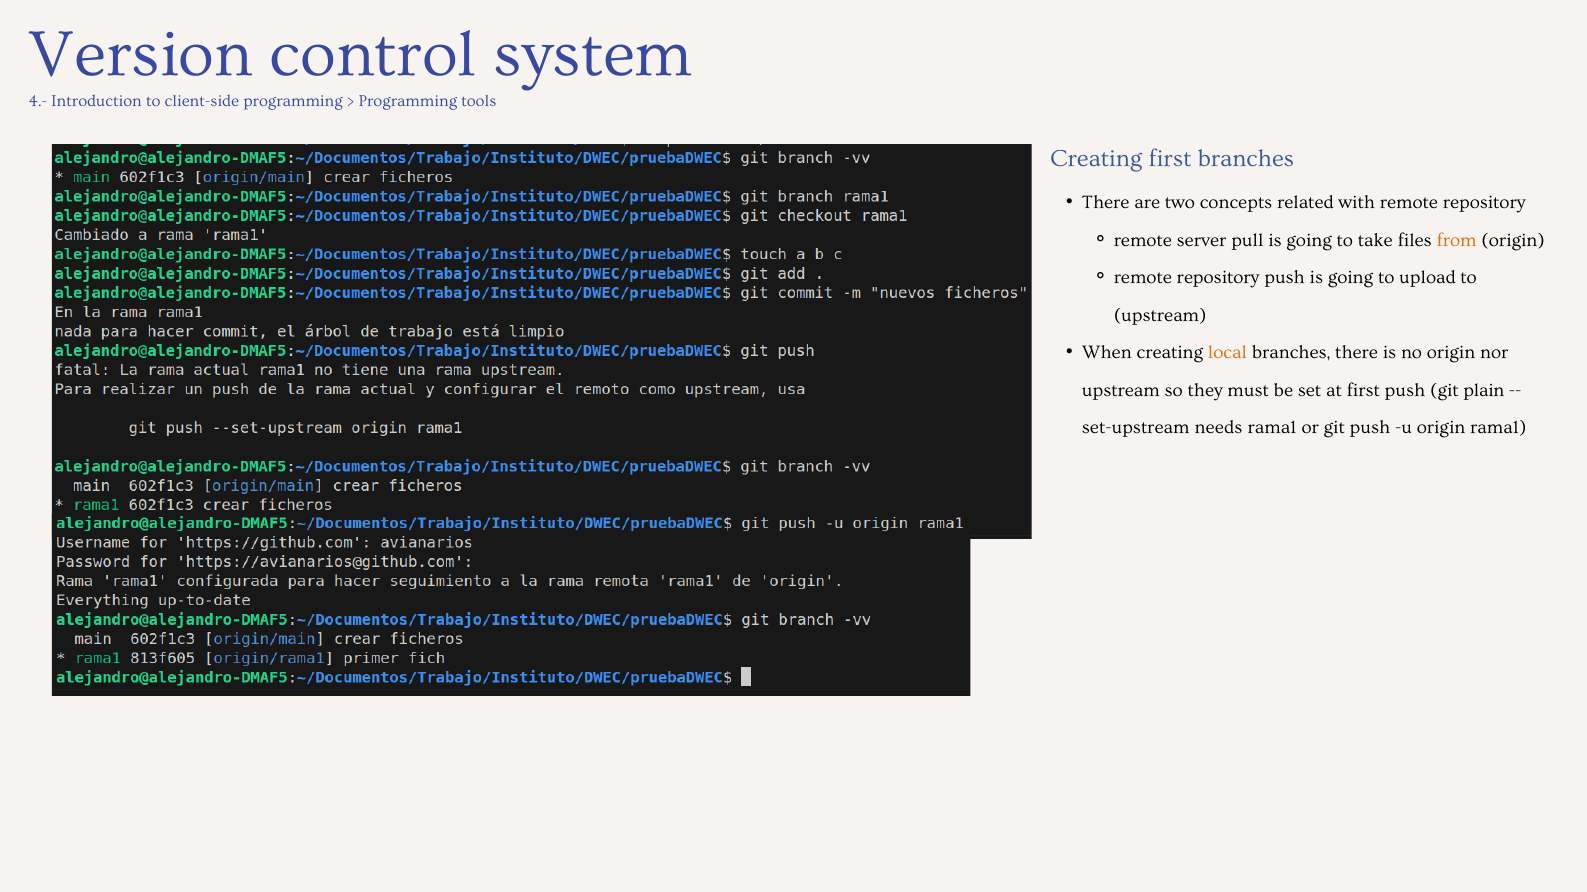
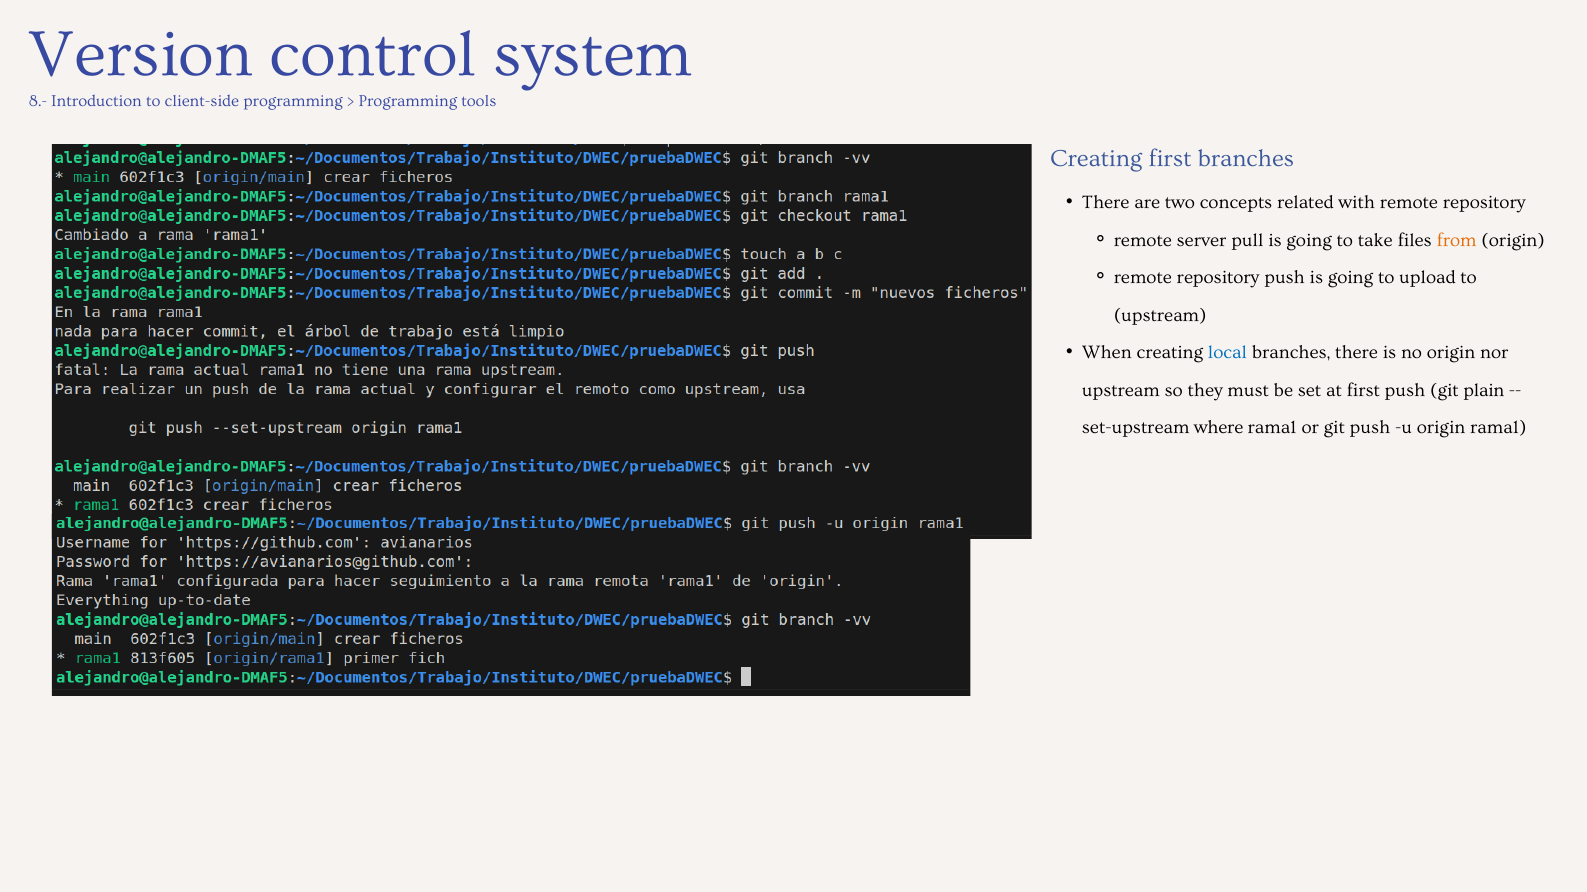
4.-: 4.- -> 8.-
local colour: orange -> blue
needs: needs -> where
